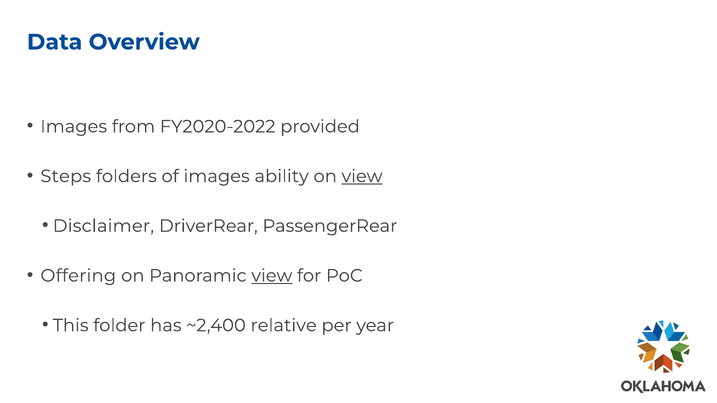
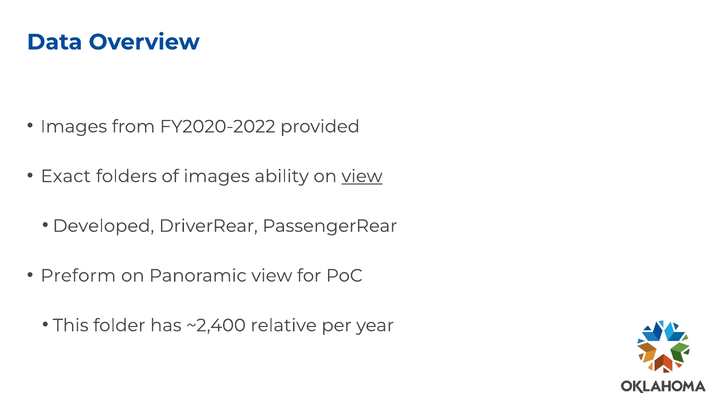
Steps: Steps -> Exact
Disclaimer: Disclaimer -> Developed
Offering: Offering -> Preform
view at (272, 276) underline: present -> none
